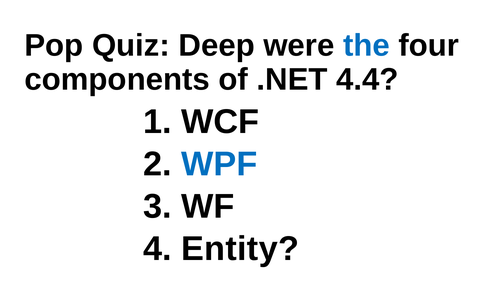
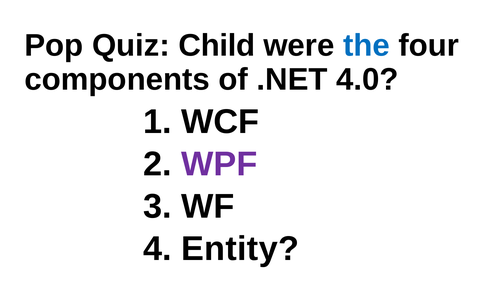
Deep: Deep -> Child
4.4: 4.4 -> 4.0
WPF colour: blue -> purple
